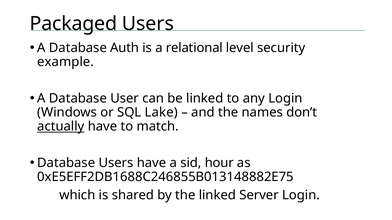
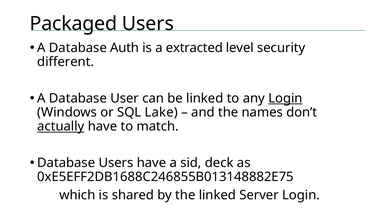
relational: relational -> extracted
example: example -> different
Login at (285, 98) underline: none -> present
hour: hour -> deck
